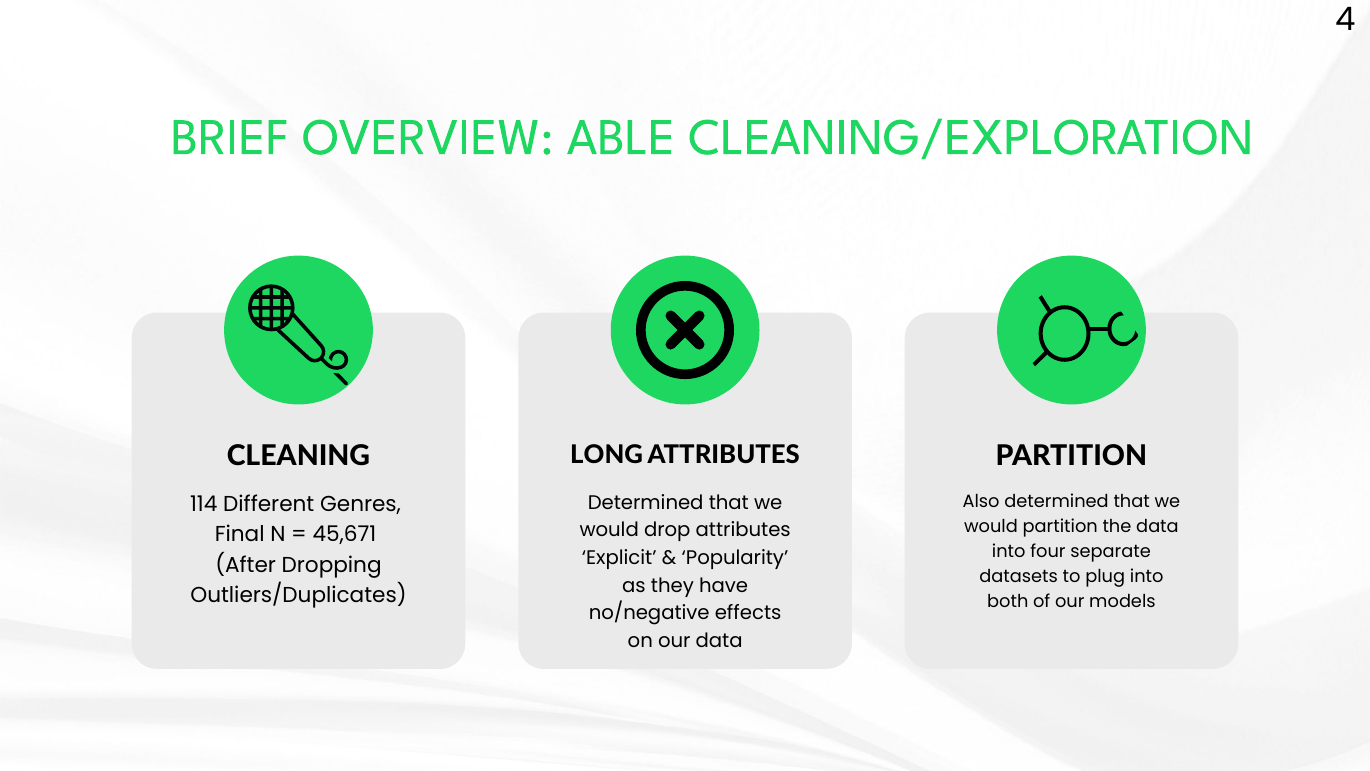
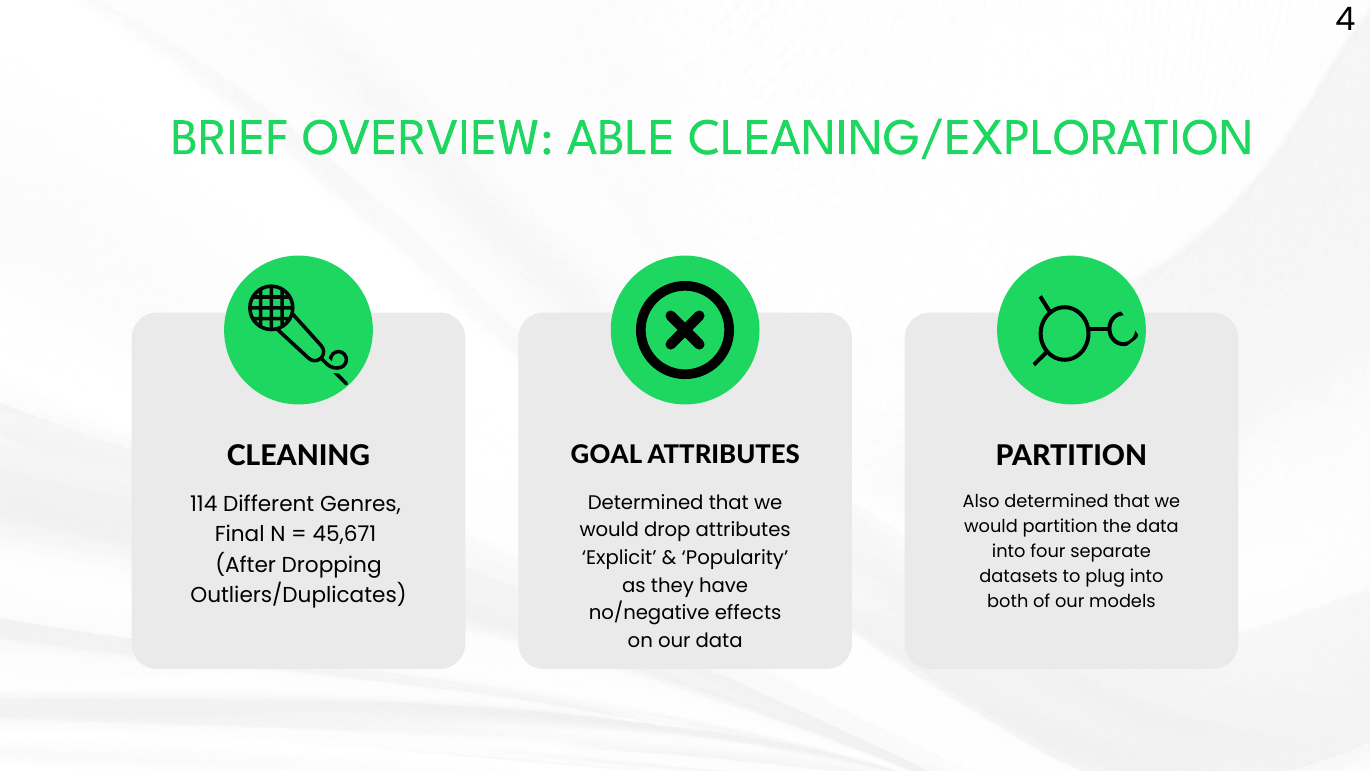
LONG: LONG -> GOAL
